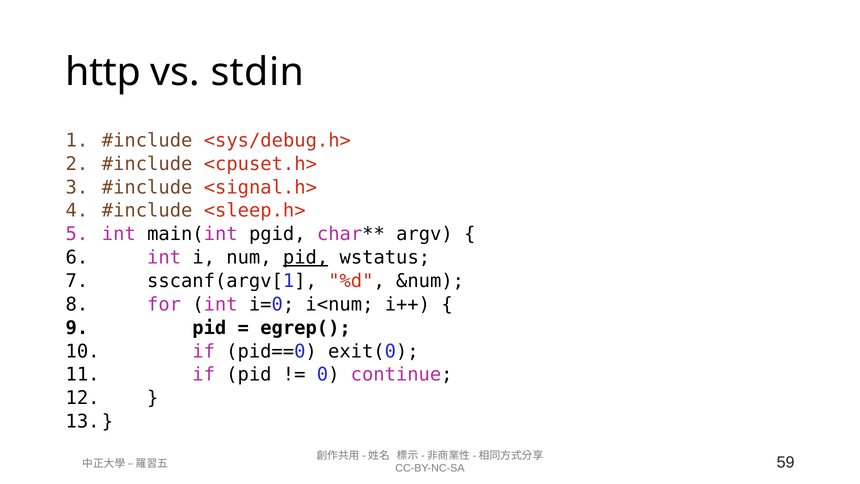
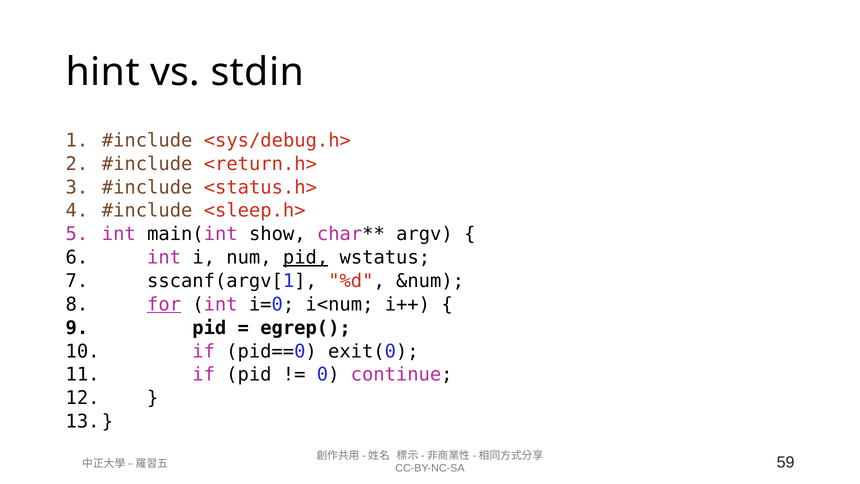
http: http -> hint
<cpuset.h>: <cpuset.h> -> <return.h>
<signal.h>: <signal.h> -> <status.h>
pgid: pgid -> show
for underline: none -> present
